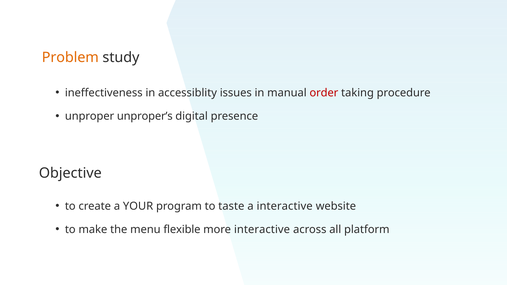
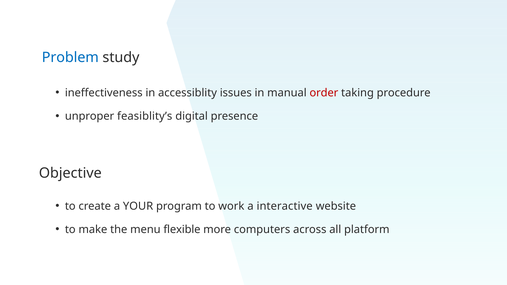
Problem colour: orange -> blue
unproper’s: unproper’s -> feasiblity’s
taste: taste -> work
more interactive: interactive -> computers
